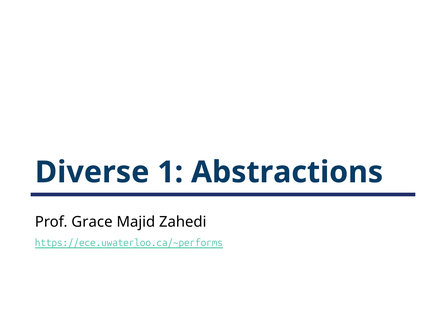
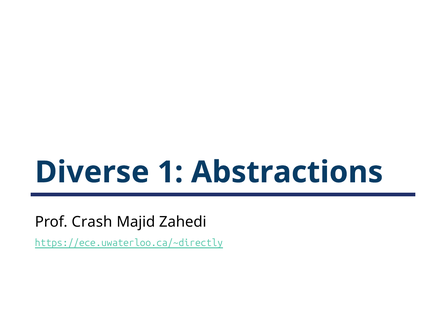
Grace: Grace -> Crash
https://ece.uwaterloo.ca/~performs: https://ece.uwaterloo.ca/~performs -> https://ece.uwaterloo.ca/~directly
